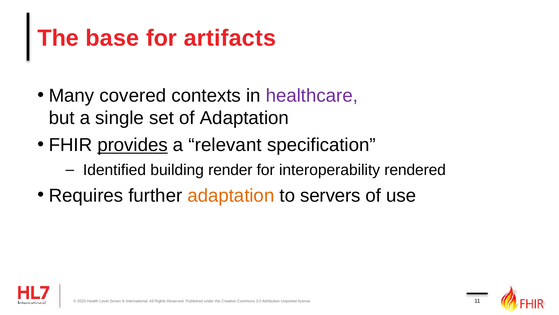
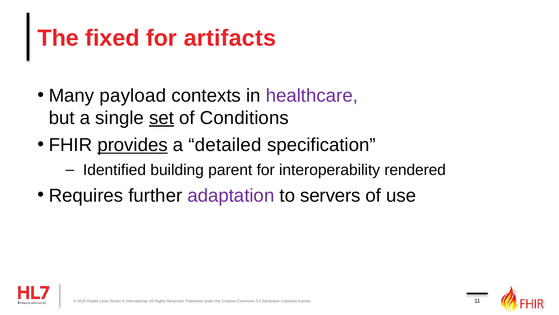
base: base -> fixed
covered: covered -> payload
set underline: none -> present
of Adaptation: Adaptation -> Conditions
relevant: relevant -> detailed
render: render -> parent
adaptation at (231, 195) colour: orange -> purple
